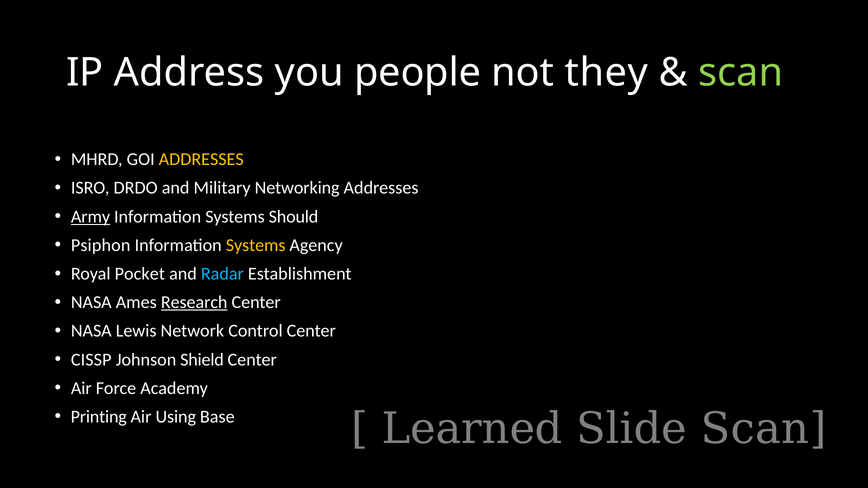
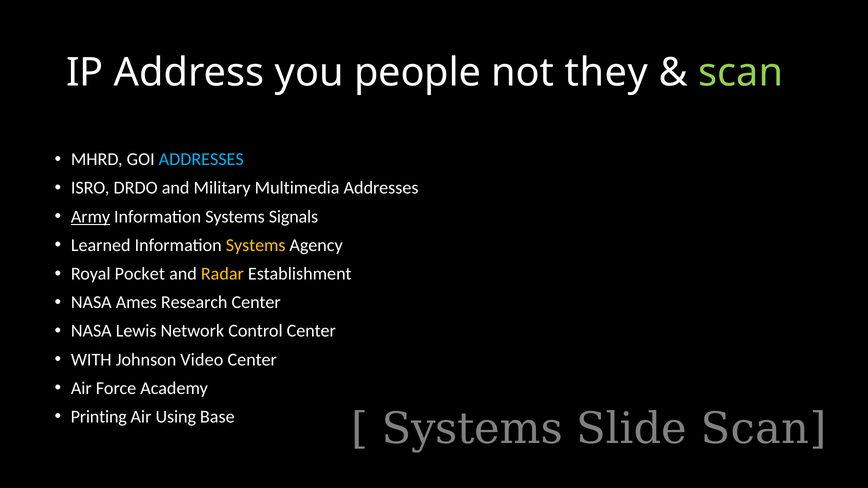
ADDRESSES at (201, 160) colour: yellow -> light blue
Networking: Networking -> Multimedia
Should: Should -> Signals
Psiphon: Psiphon -> Learned
Radar colour: light blue -> yellow
Research underline: present -> none
CISSP: CISSP -> WITH
Shield: Shield -> Video
Learned at (472, 429): Learned -> Systems
